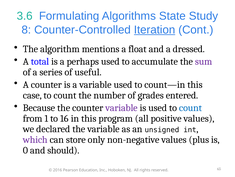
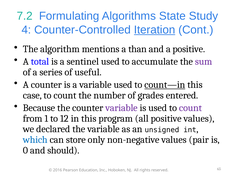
3.6: 3.6 -> 7.2
8: 8 -> 4
float: float -> than
a dressed: dressed -> positive
perhaps: perhaps -> sentinel
count—in underline: none -> present
count at (191, 107) colour: blue -> purple
16: 16 -> 12
which colour: purple -> blue
plus: plus -> pair
